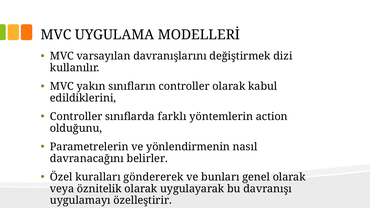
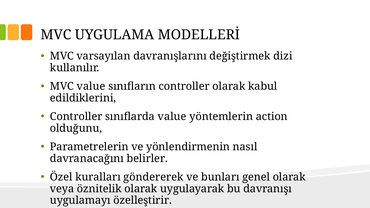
MVC yakın: yakın -> value
sınıflarda farklı: farklı -> value
